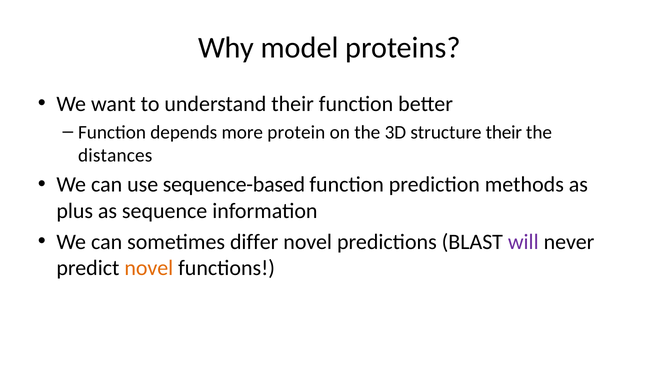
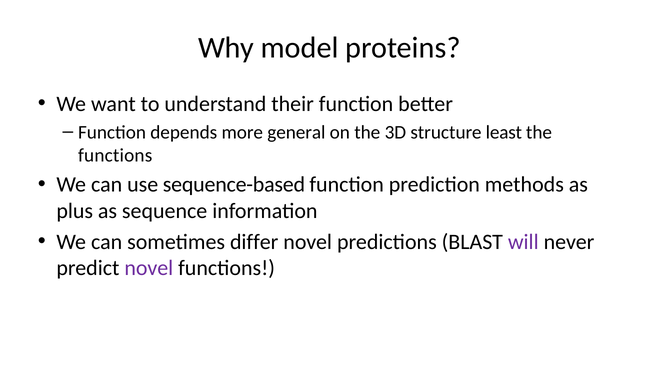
protein: protein -> general
structure their: their -> least
distances at (115, 155): distances -> functions
novel at (149, 268) colour: orange -> purple
